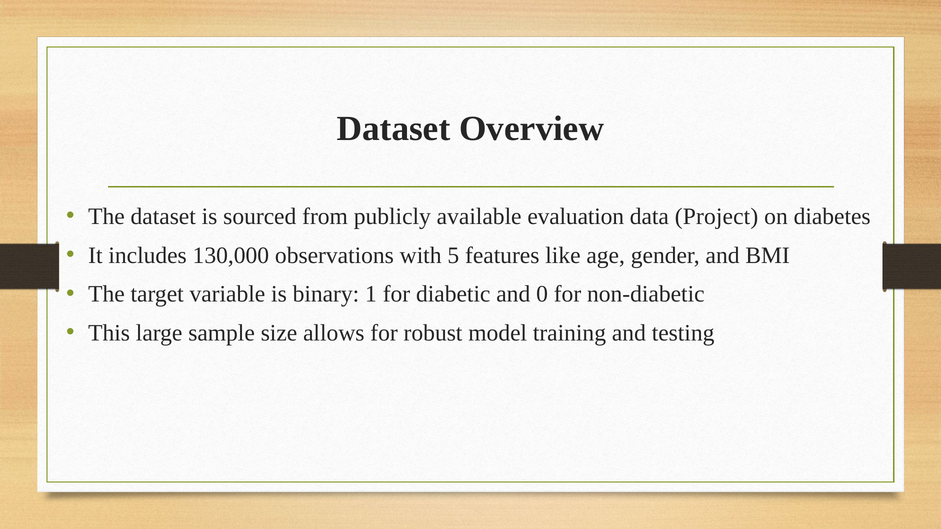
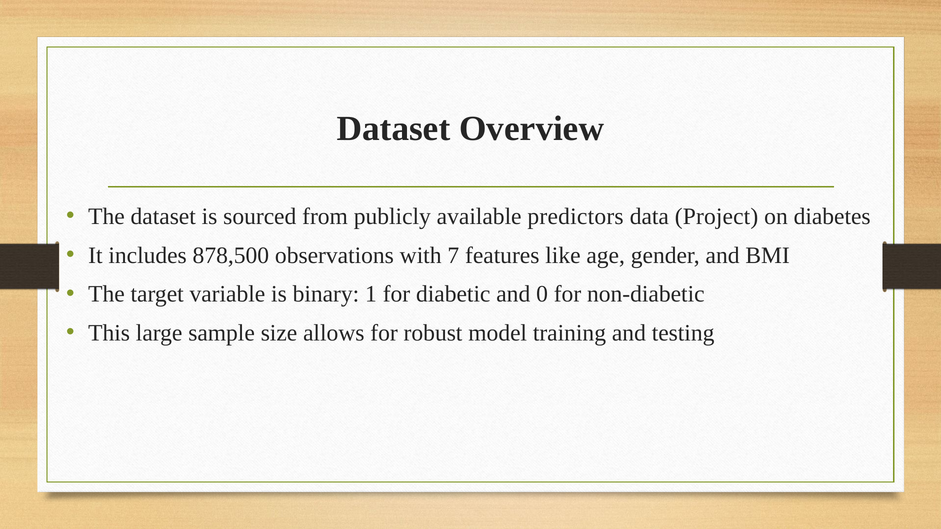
evaluation: evaluation -> predictors
130,000: 130,000 -> 878,500
5: 5 -> 7
